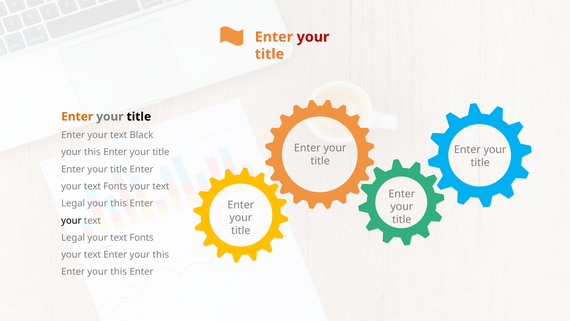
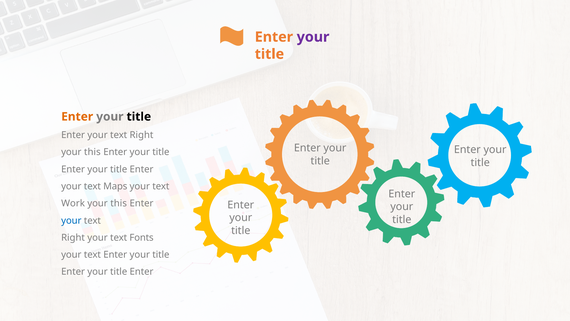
your at (313, 37) colour: red -> purple
Black at (141, 135): Black -> Right
Fonts at (115, 186): Fonts -> Maps
Legal at (73, 203): Legal -> Work
your at (71, 220) colour: black -> blue
Legal at (73, 237): Legal -> Right
text Enter your this: this -> title
this at (119, 272): this -> title
